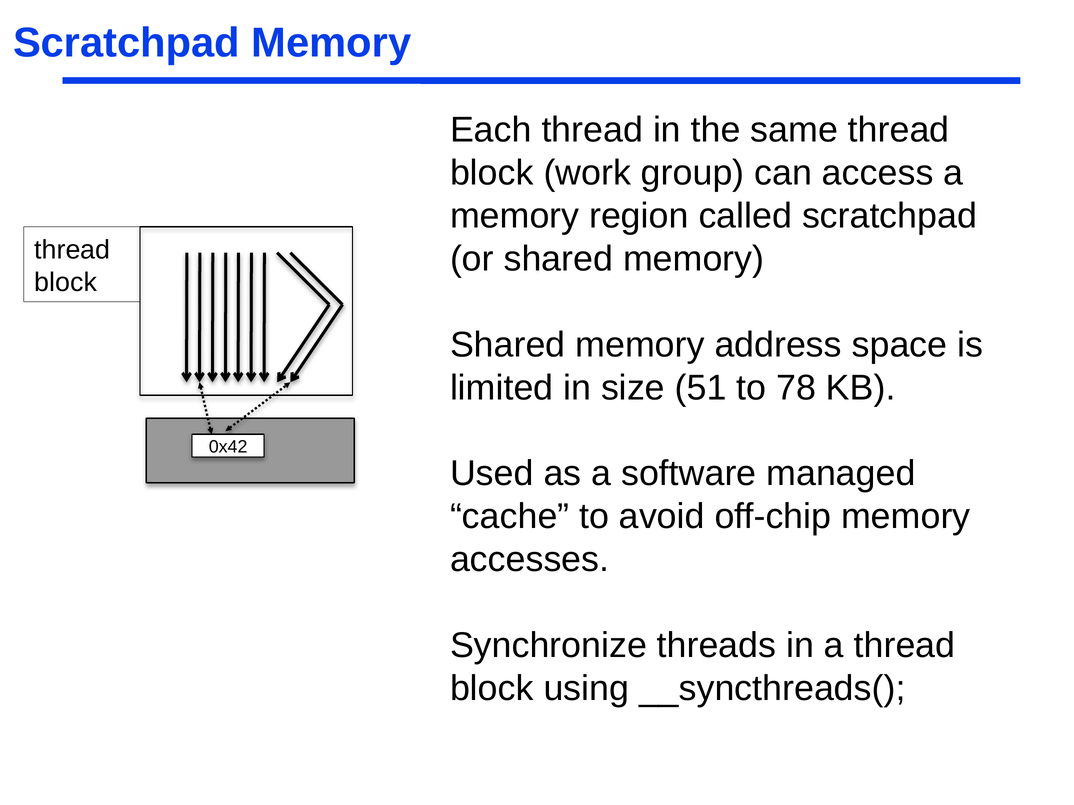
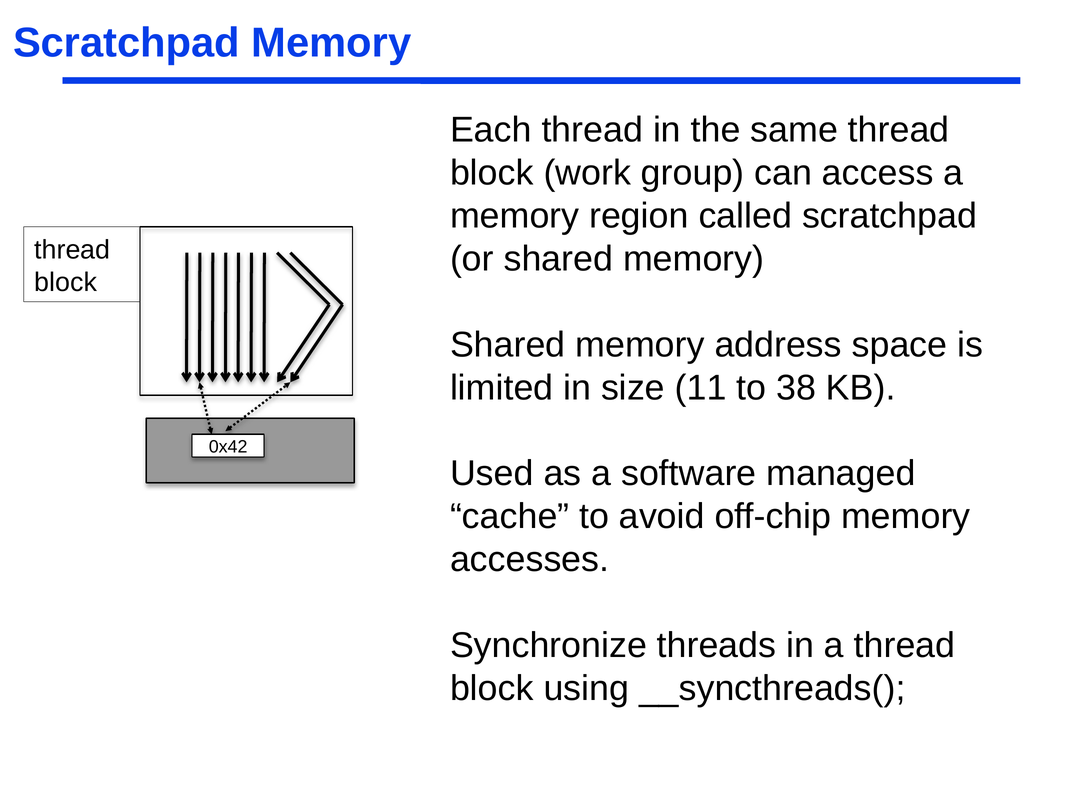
51: 51 -> 11
78: 78 -> 38
